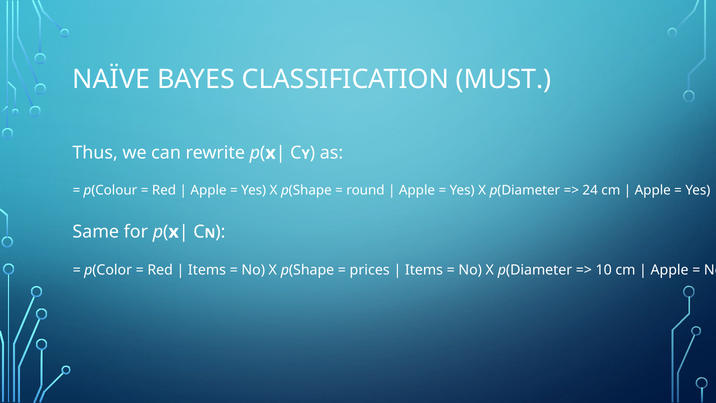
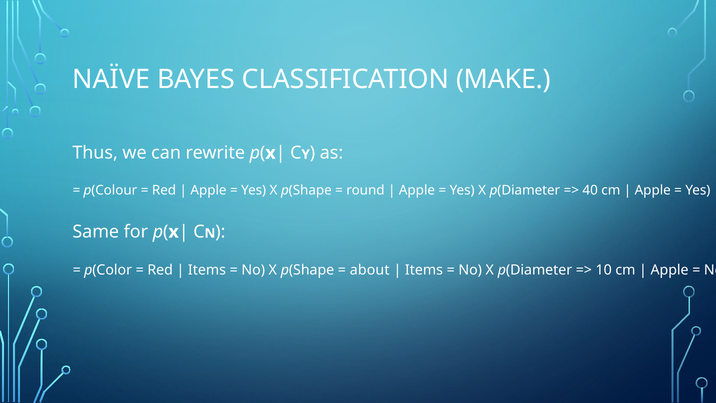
MUST: MUST -> MAKE
24: 24 -> 40
prices: prices -> about
